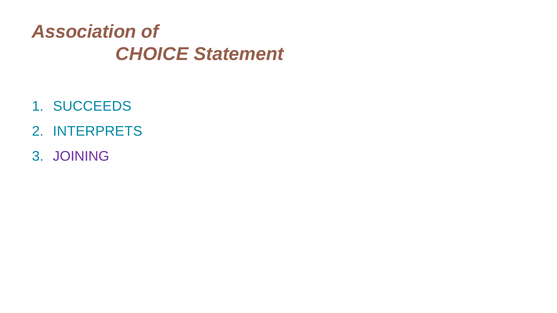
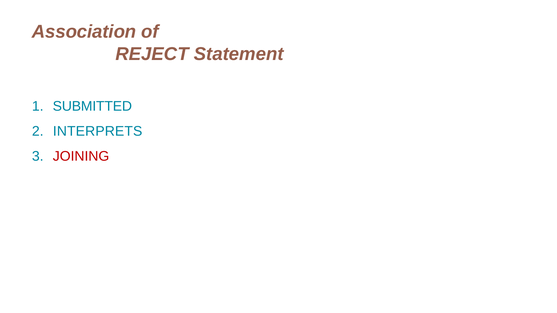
CHOICE: CHOICE -> REJECT
SUCCEEDS: SUCCEEDS -> SUBMITTED
JOINING colour: purple -> red
